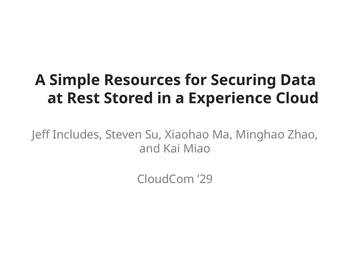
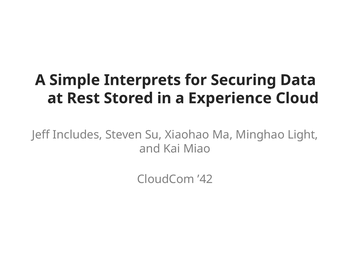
Resources: Resources -> Interprets
Zhao: Zhao -> Light
’29: ’29 -> ’42
